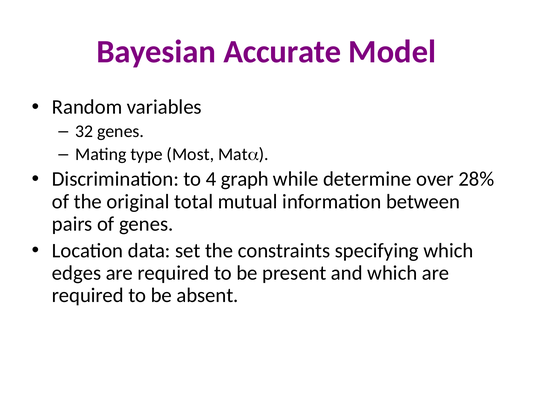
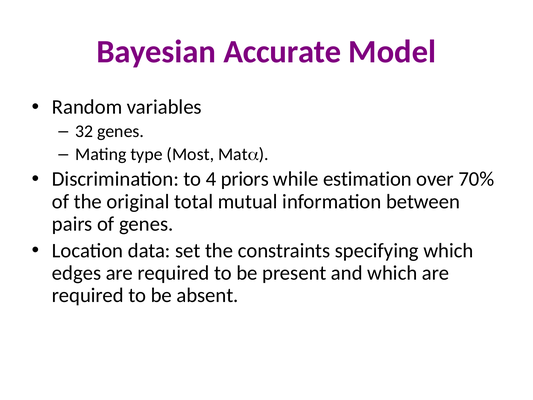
graph: graph -> priors
determine: determine -> estimation
28%: 28% -> 70%
